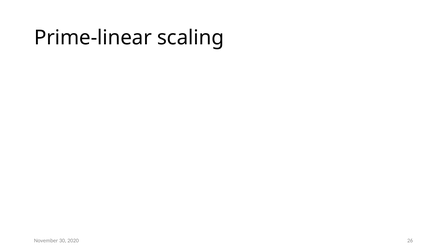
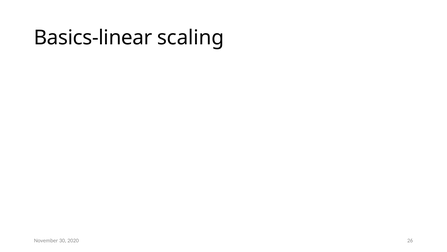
Prime-linear: Prime-linear -> Basics-linear
